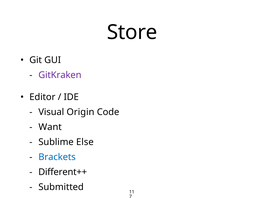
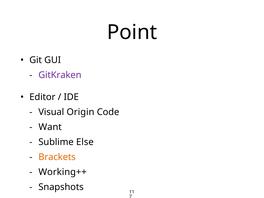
Store: Store -> Point
Brackets colour: blue -> orange
Different++: Different++ -> Working++
Submitted: Submitted -> Snapshots
